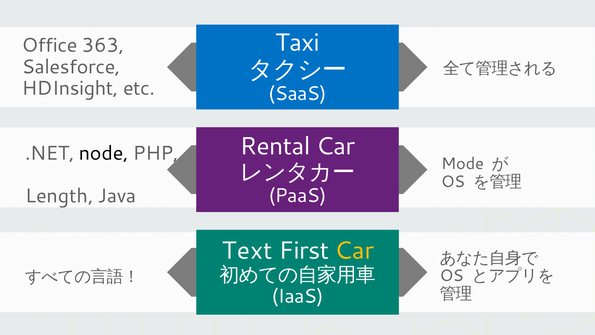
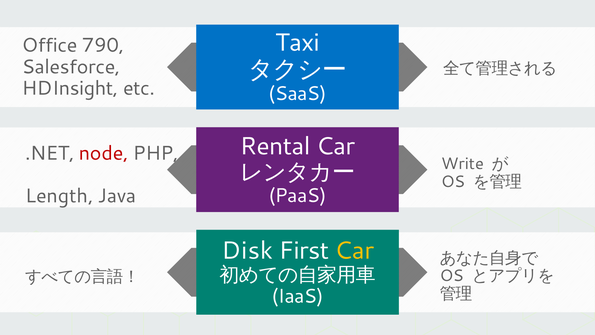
363: 363 -> 790
node colour: black -> red
Mode: Mode -> Write
Text: Text -> Disk
